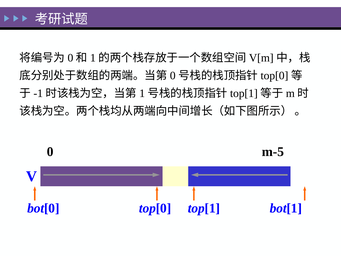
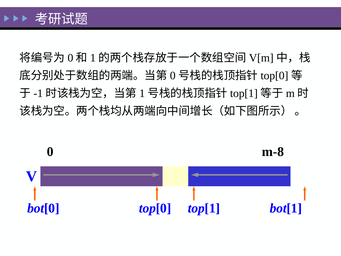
m-5: m-5 -> m-8
